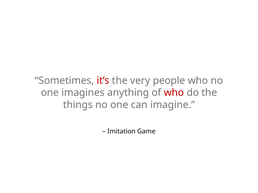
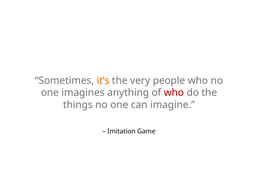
it’s colour: red -> orange
